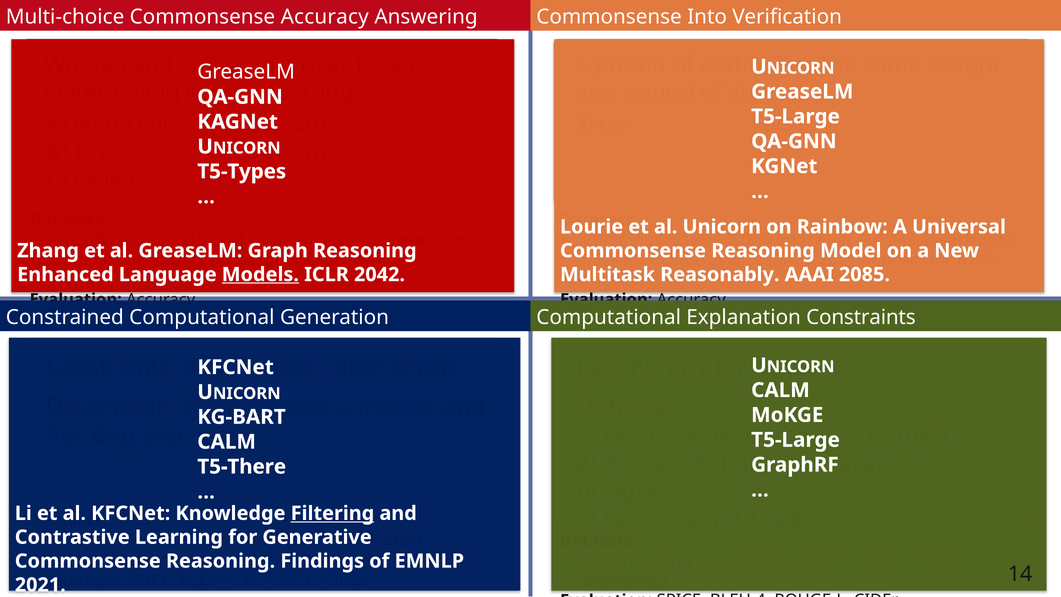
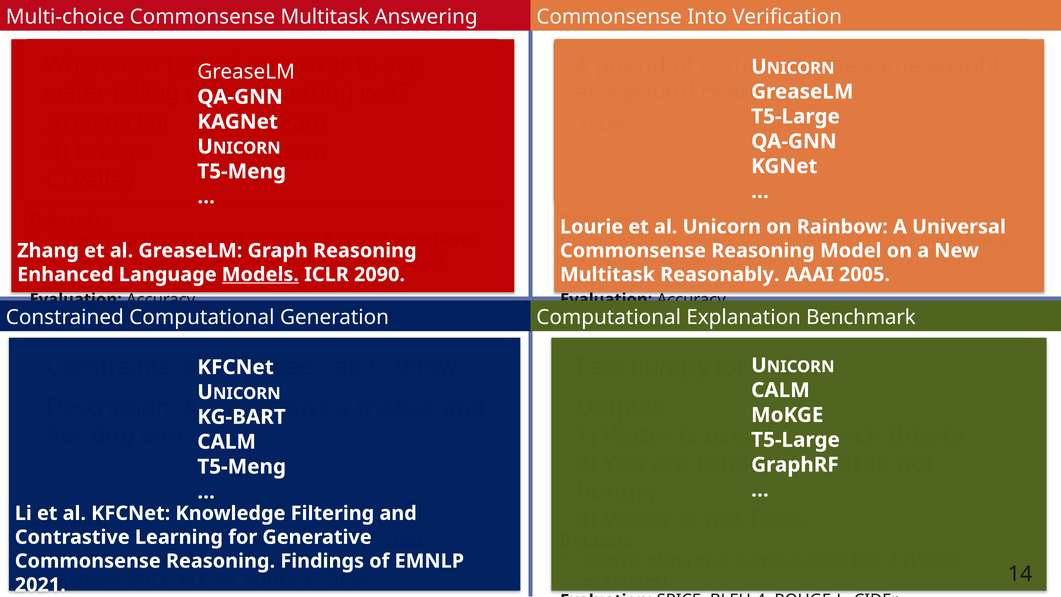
Commonsense Accuracy: Accuracy -> Multitask
T5-Types at (242, 171): T5-Types -> T5-Meng
2042: 2042 -> 2090
2085: 2085 -> 2005
Explanation Constraints: Constraints -> Benchmark
T5-There at (242, 467): T5-There -> T5-Meng
Filtering underline: present -> none
